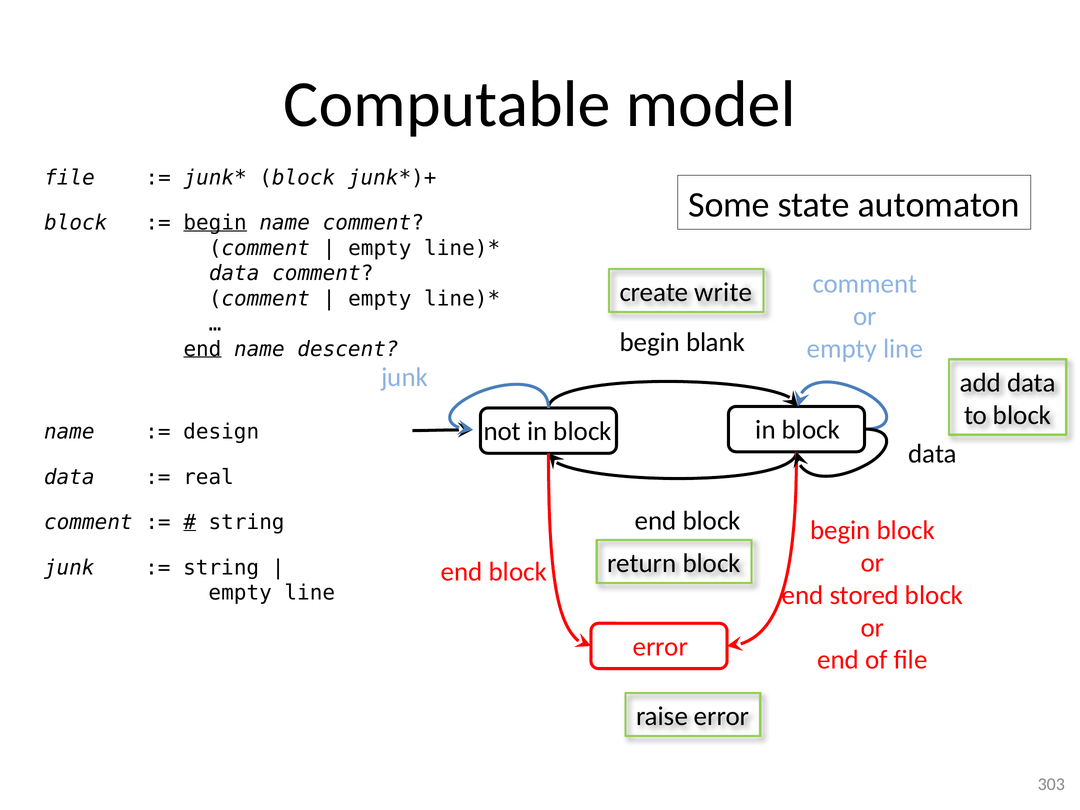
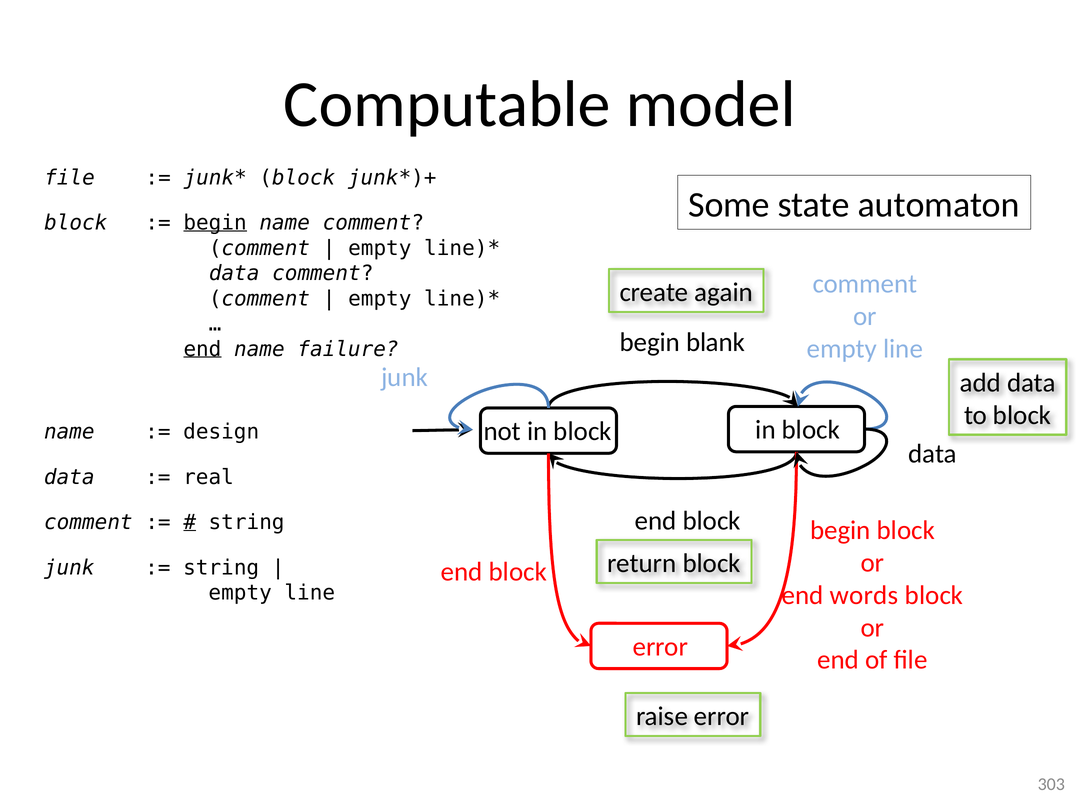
write: write -> again
descent: descent -> failure
stored: stored -> words
